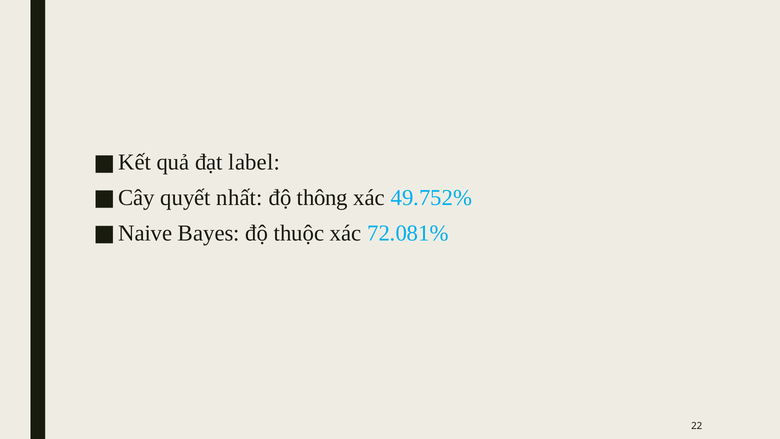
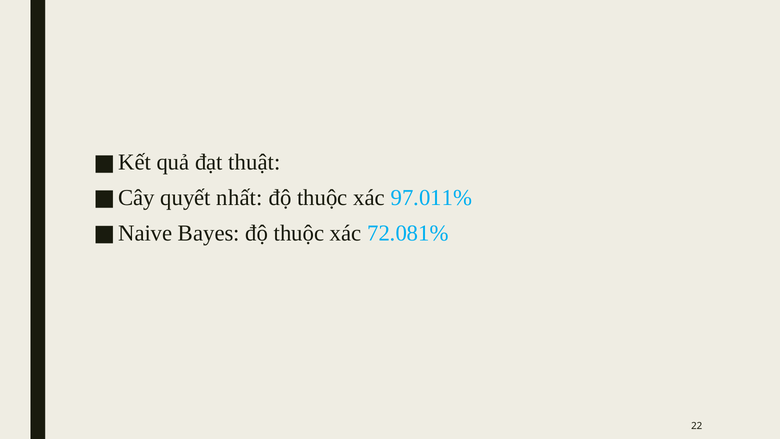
label: label -> thuật
thông at (322, 198): thông -> thuộc
49.752%: 49.752% -> 97.011%
